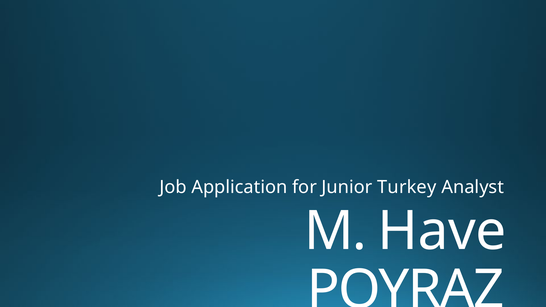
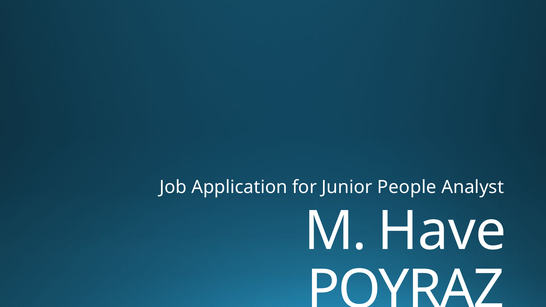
Turkey: Turkey -> People
